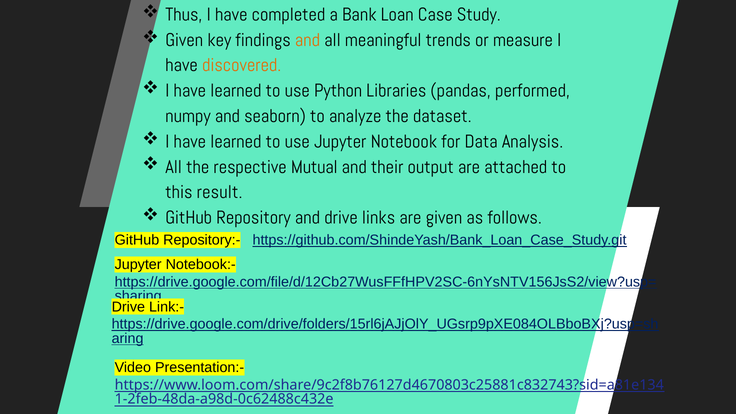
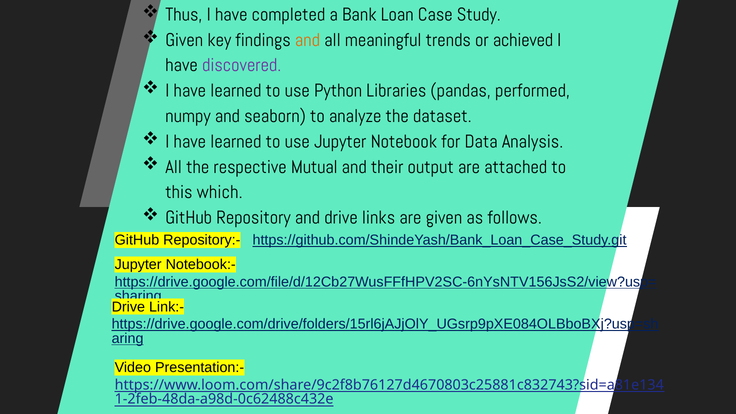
measure: measure -> achieved
discovered colour: orange -> purple
result: result -> which
